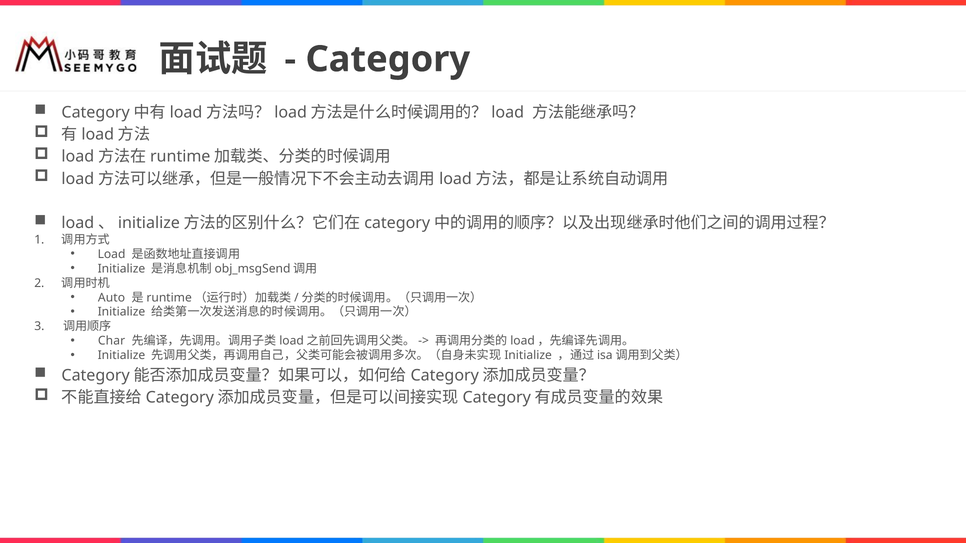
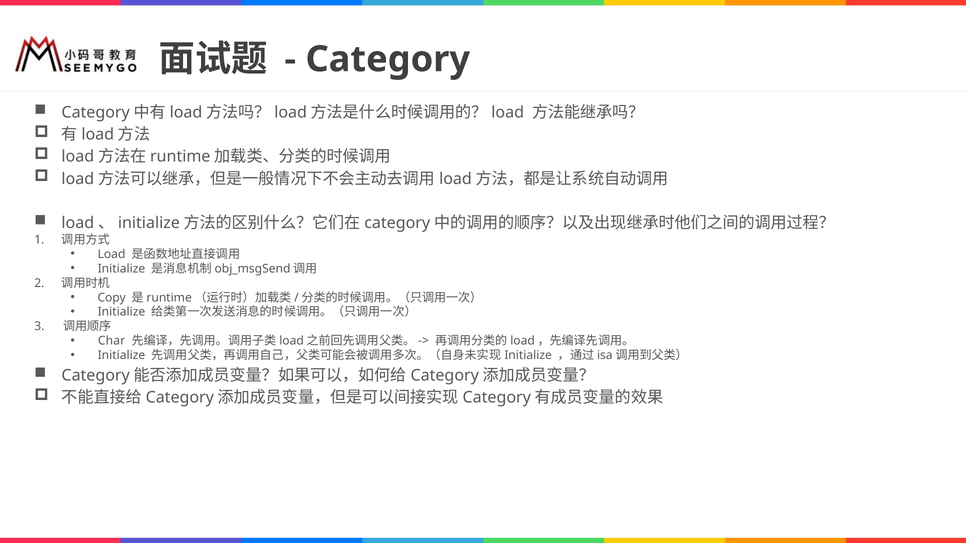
Auto: Auto -> Copy
